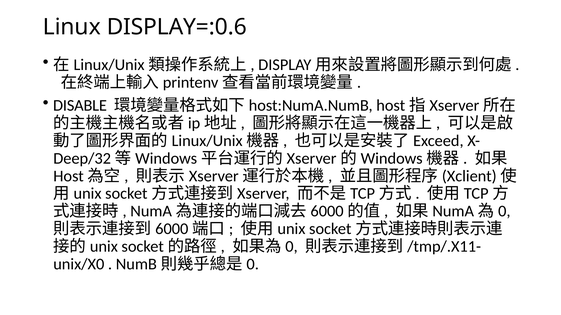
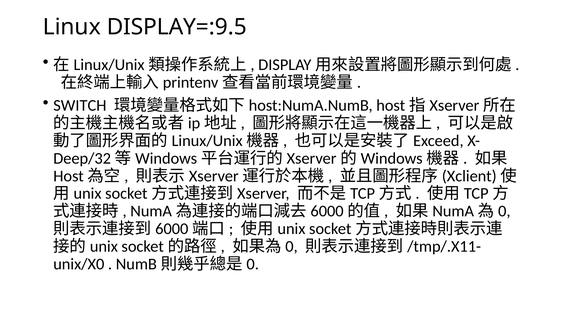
DISPLAY=:0.6: DISPLAY=:0.6 -> DISPLAY=:9.5
DISABLE: DISABLE -> SWITCH
